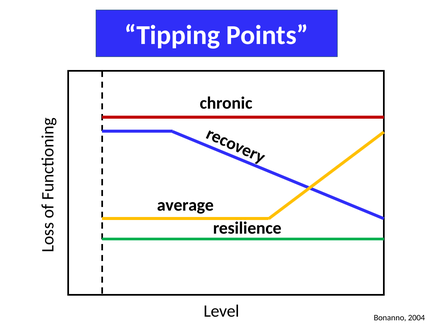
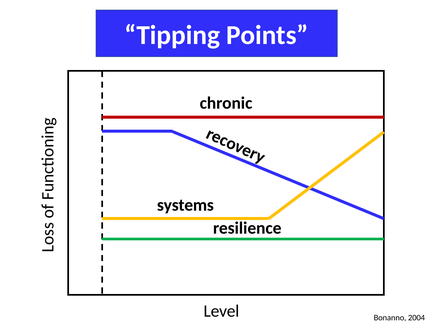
average: average -> systems
